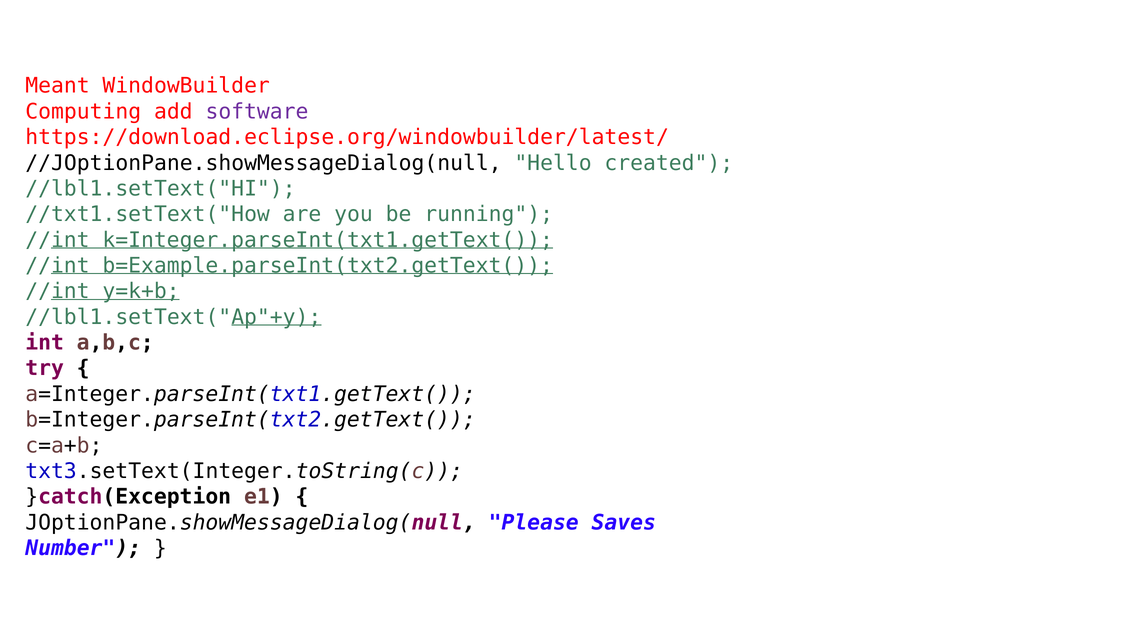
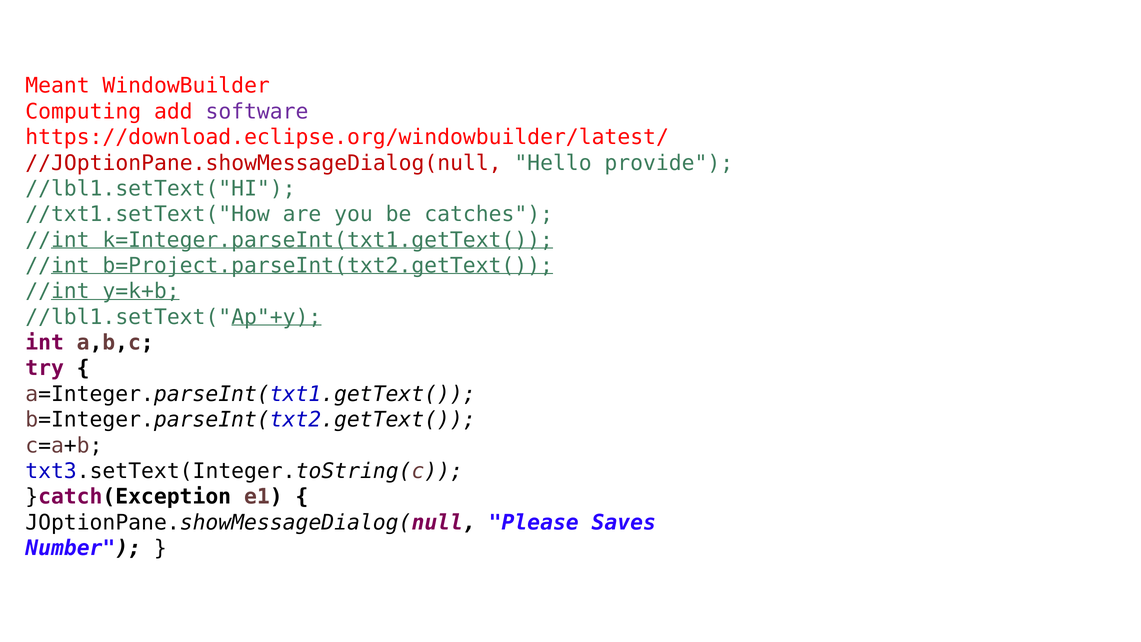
//JOptionPane.showMessageDialog(null colour: black -> red
created: created -> provide
running: running -> catches
b=Example.parseInt(txt2.getText(: b=Example.parseInt(txt2.getText( -> b=Project.parseInt(txt2.getText(
